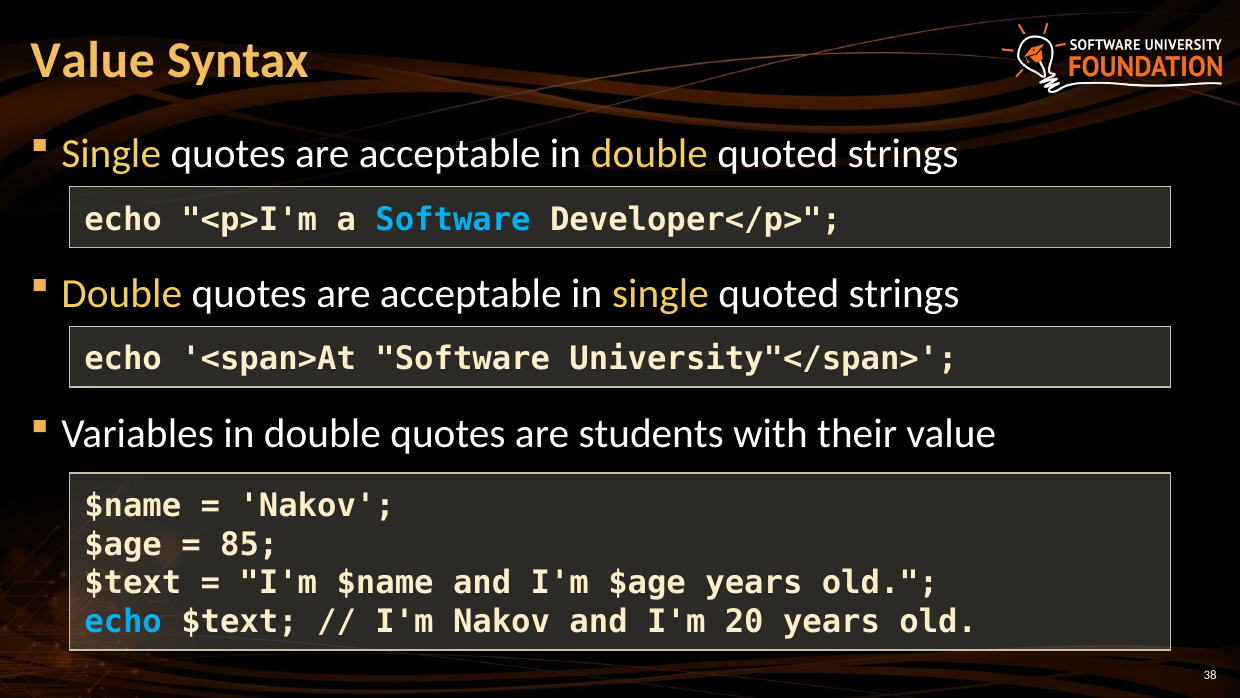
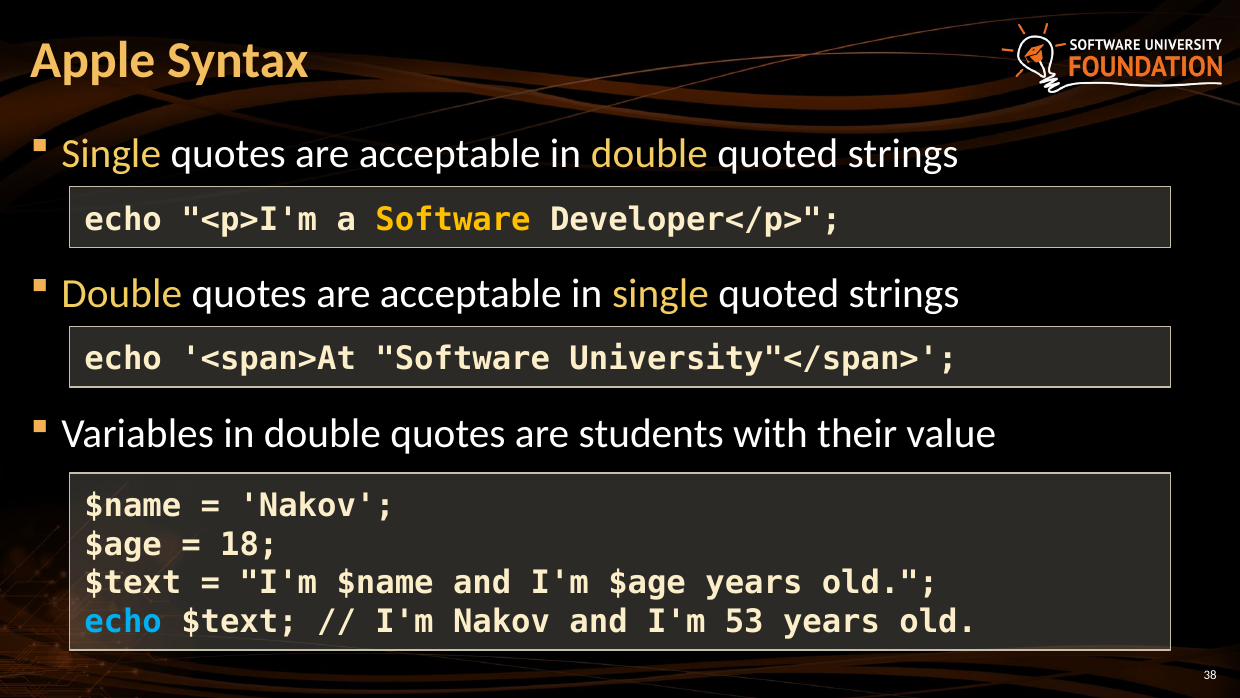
Value at (93, 60): Value -> Apple
Software at (453, 219) colour: light blue -> yellow
85: 85 -> 18
20: 20 -> 53
